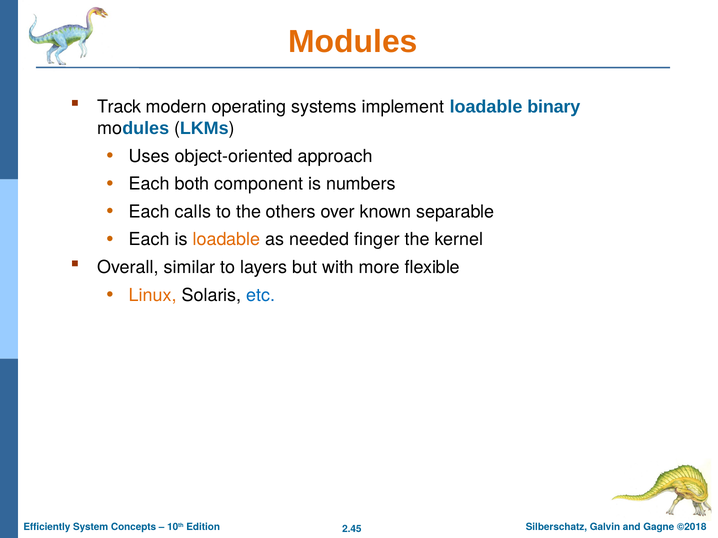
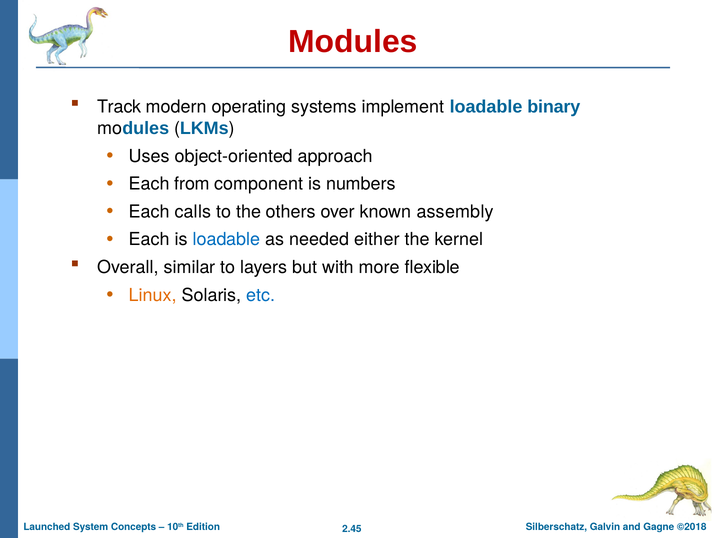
Modules at (353, 42) colour: orange -> red
both: both -> from
separable: separable -> assembly
loadable at (226, 240) colour: orange -> blue
finger: finger -> either
Efficiently: Efficiently -> Launched
